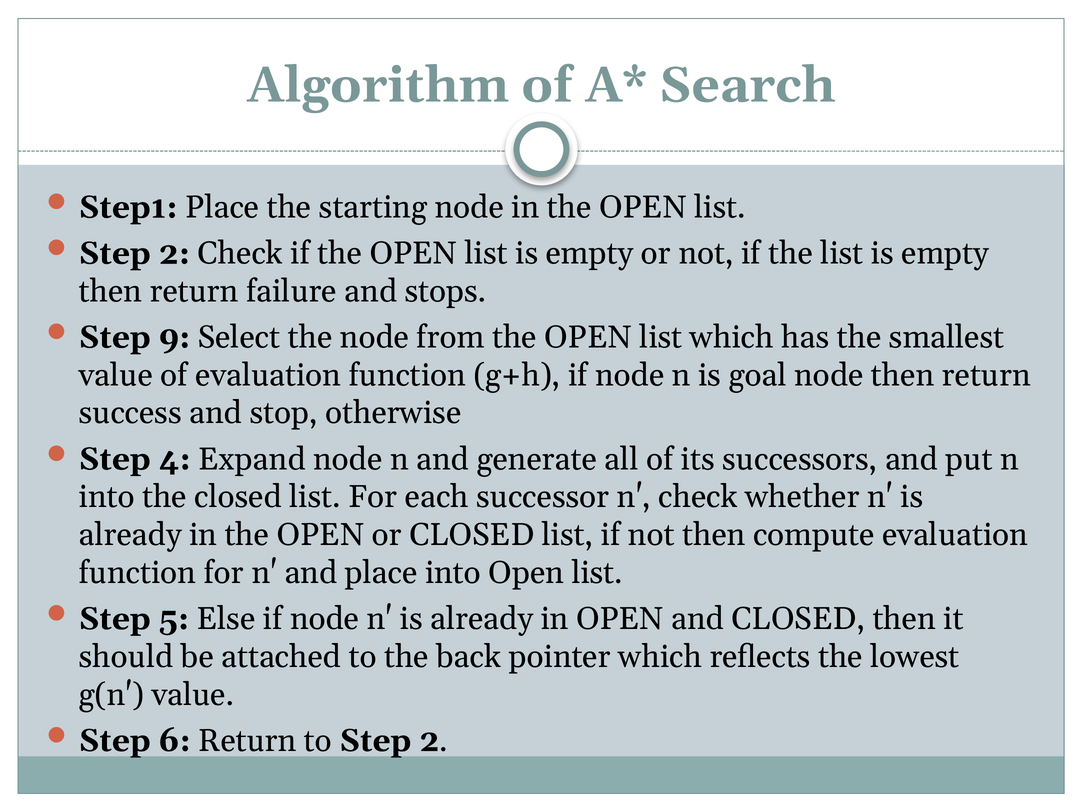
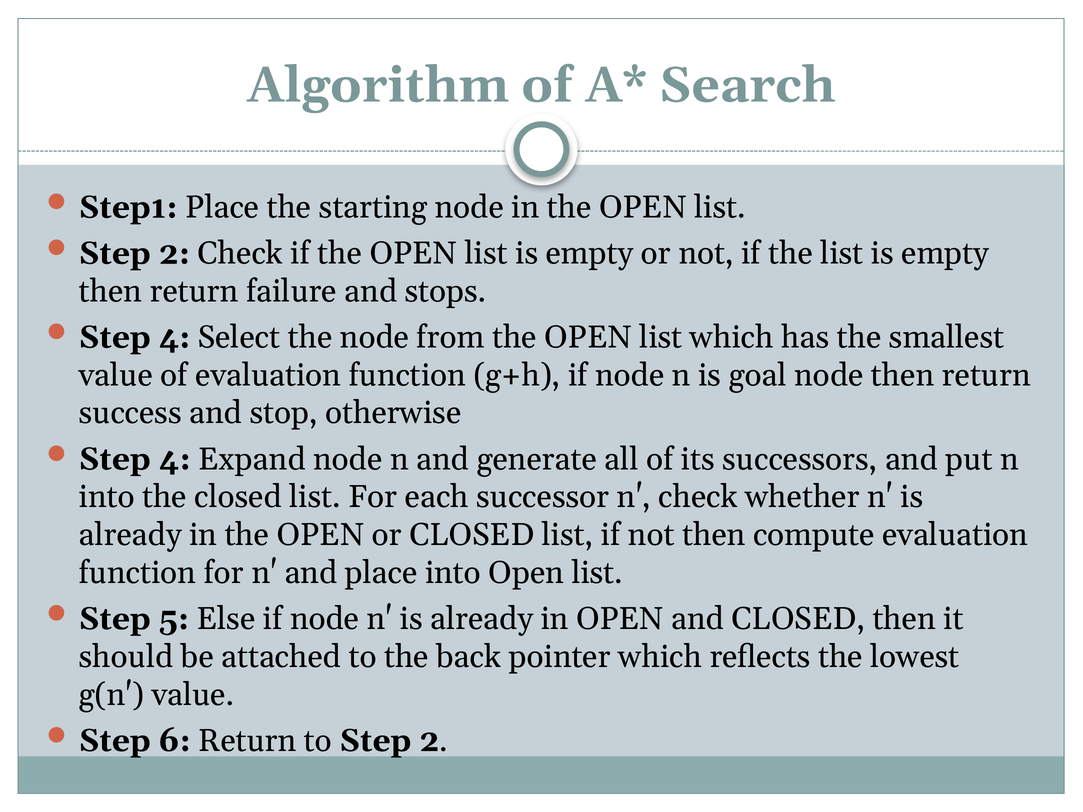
9 at (175, 337): 9 -> 4
